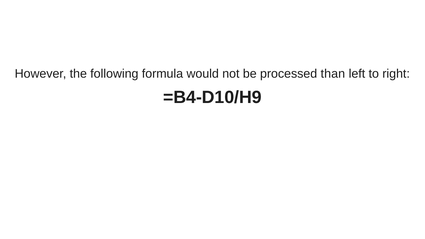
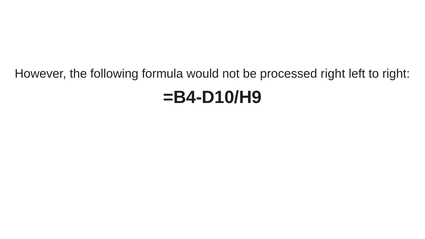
processed than: than -> right
